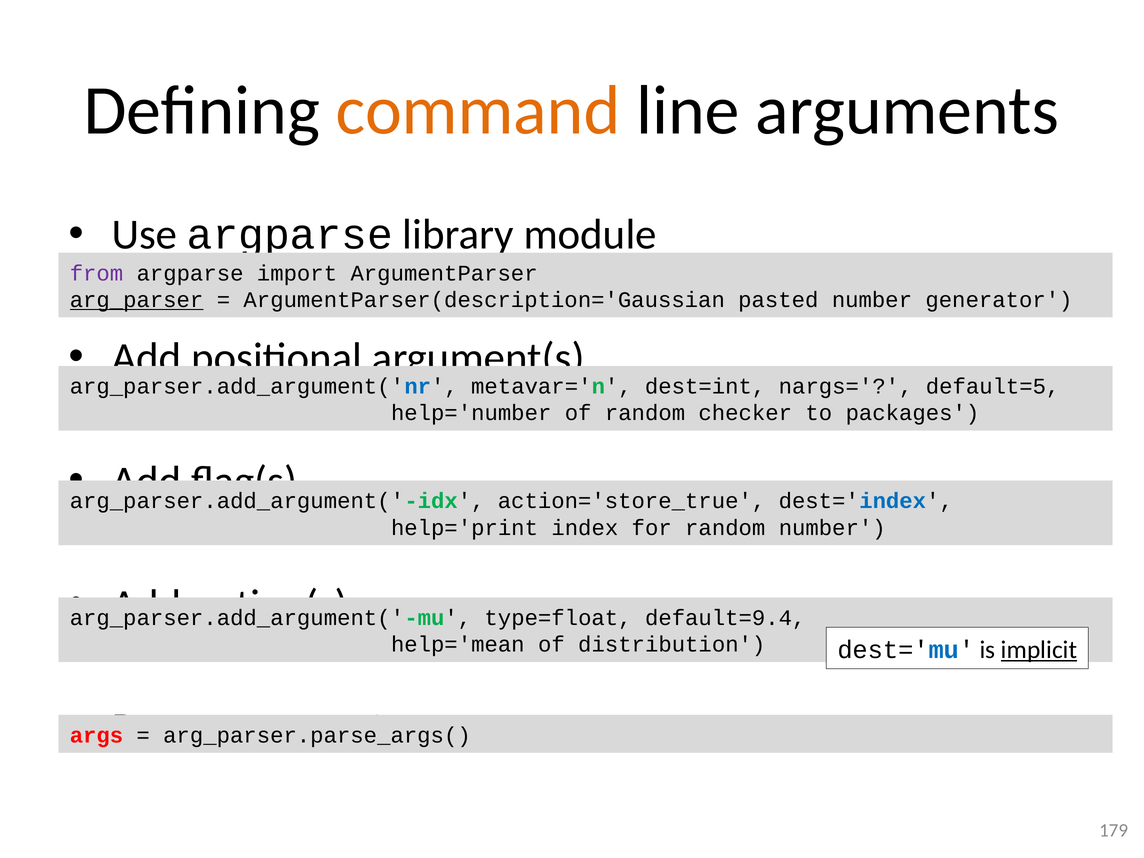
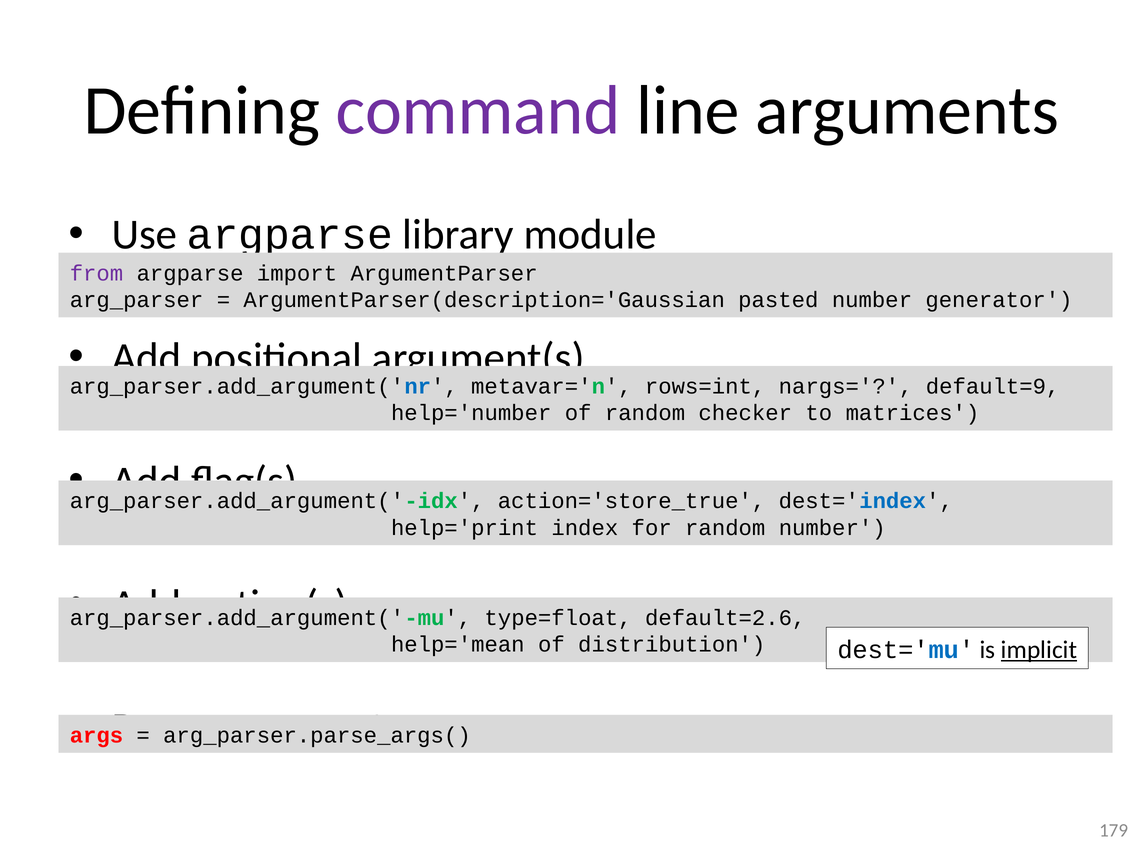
command colour: orange -> purple
arg_parser underline: present -> none
dest=int: dest=int -> rows=int
default=5: default=5 -> default=9
packages: packages -> matrices
default=9.4: default=9.4 -> default=2.6
